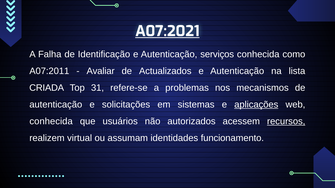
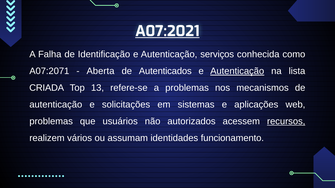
A07:2011: A07:2011 -> A07:2071
Avaliar: Avaliar -> Aberta
Actualizados: Actualizados -> Autenticados
Autenticação at (237, 71) underline: none -> present
31: 31 -> 13
aplicações underline: present -> none
conhecida at (51, 122): conhecida -> problemas
virtual: virtual -> vários
